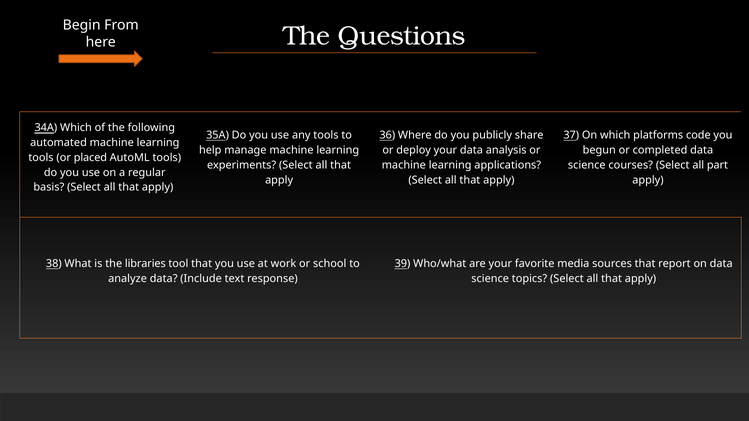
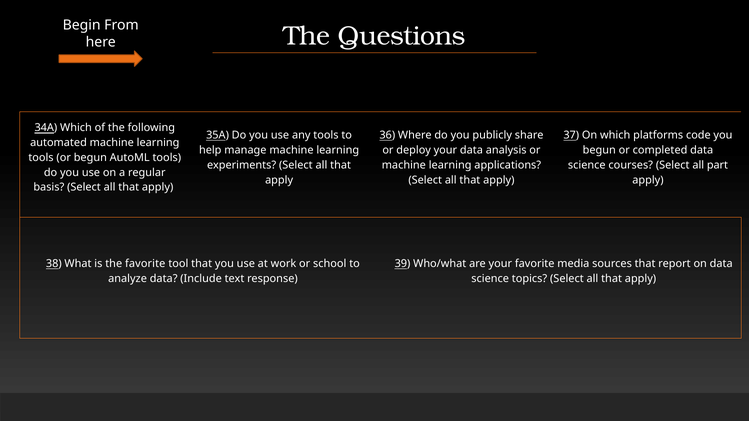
or placed: placed -> begun
the libraries: libraries -> favorite
